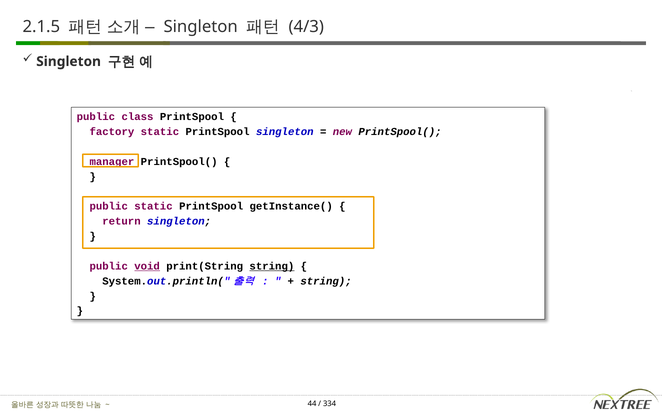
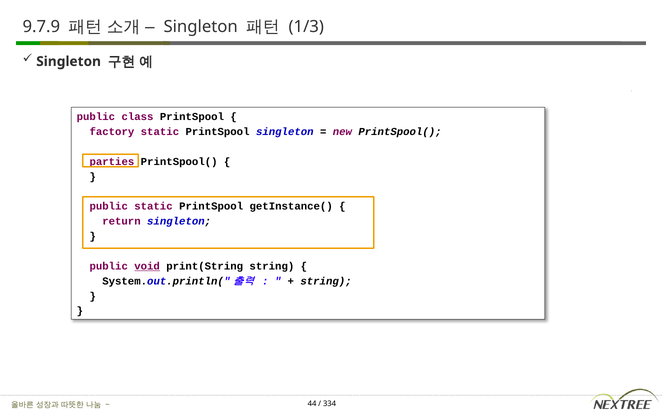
2.1.5: 2.1.5 -> 9.7.9
4/3: 4/3 -> 1/3
manager: manager -> parties
string at (272, 266) underline: present -> none
